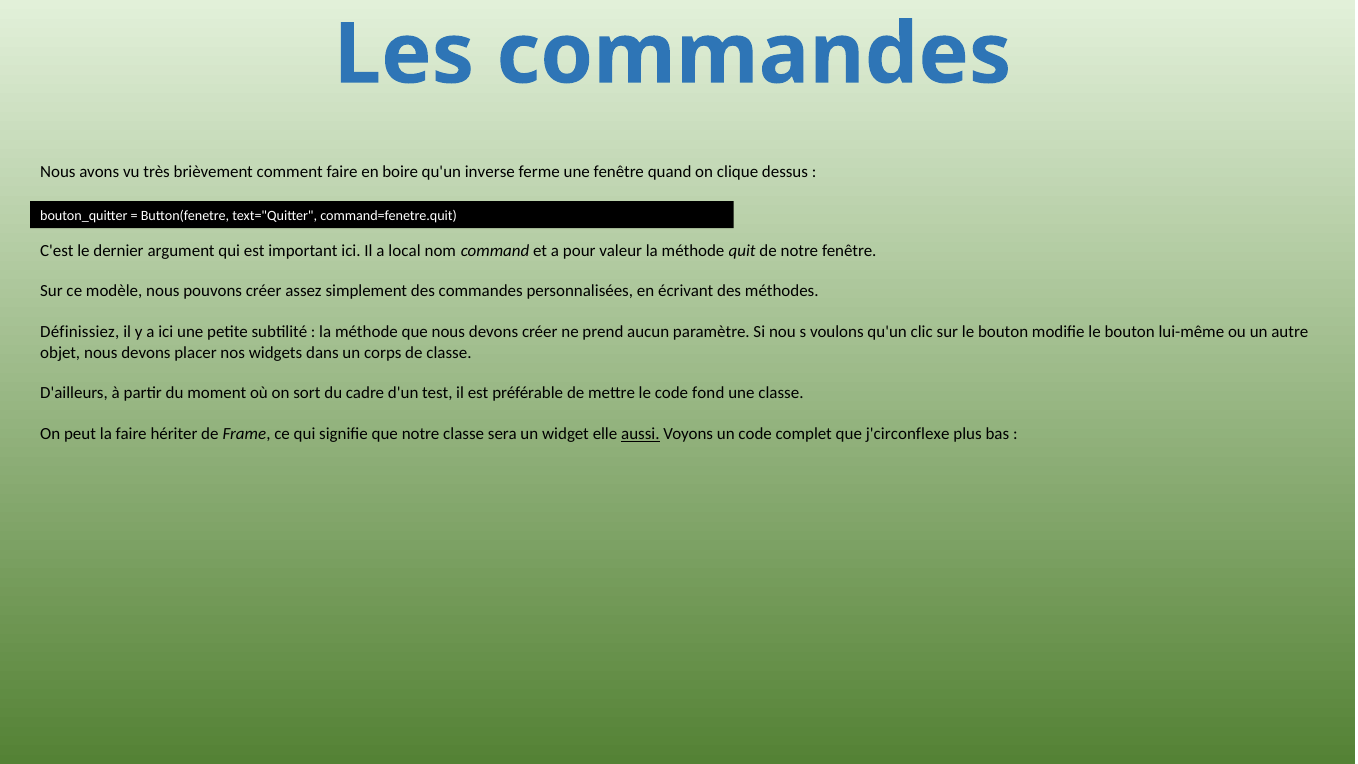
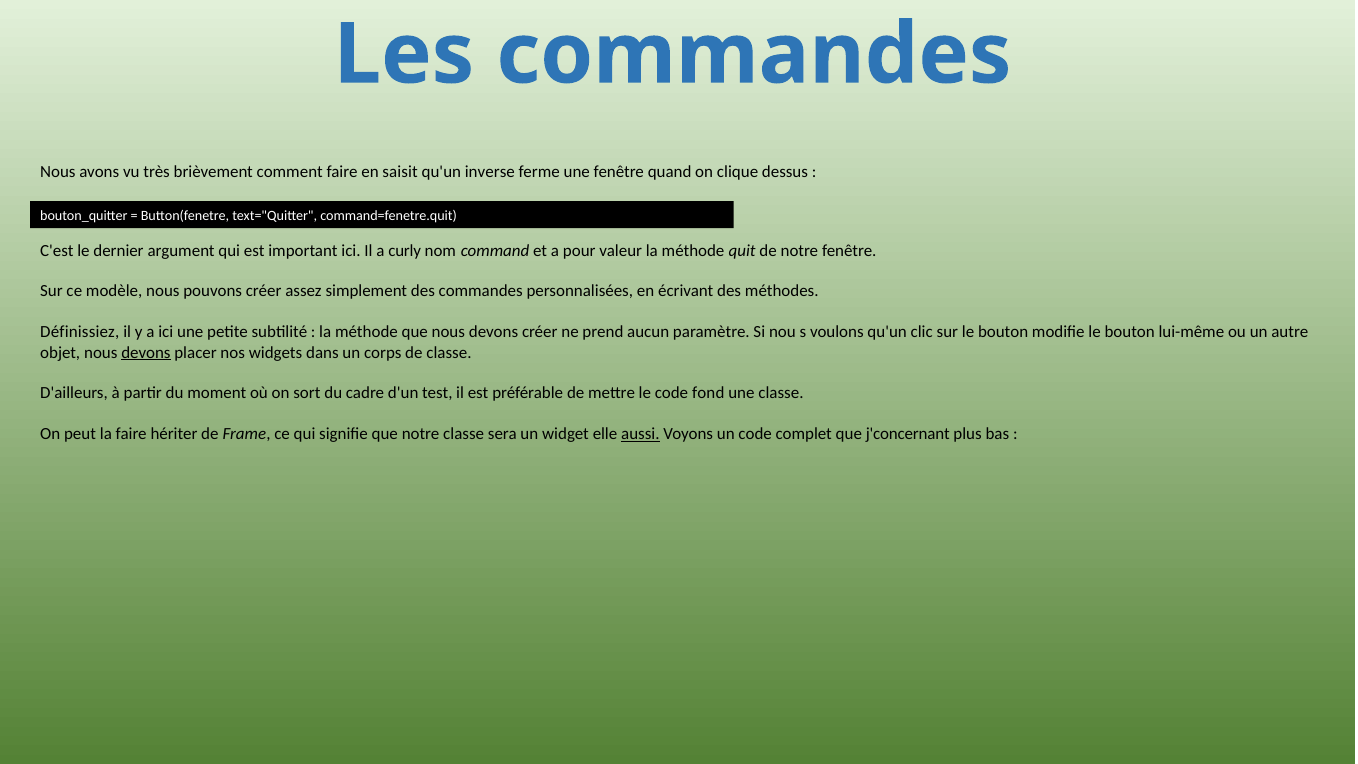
boire: boire -> saisit
local: local -> curly
devons at (146, 352) underline: none -> present
j'circonflexe: j'circonflexe -> j'concernant
